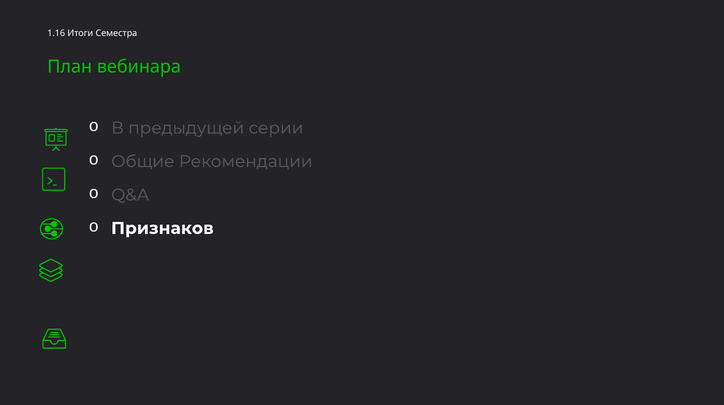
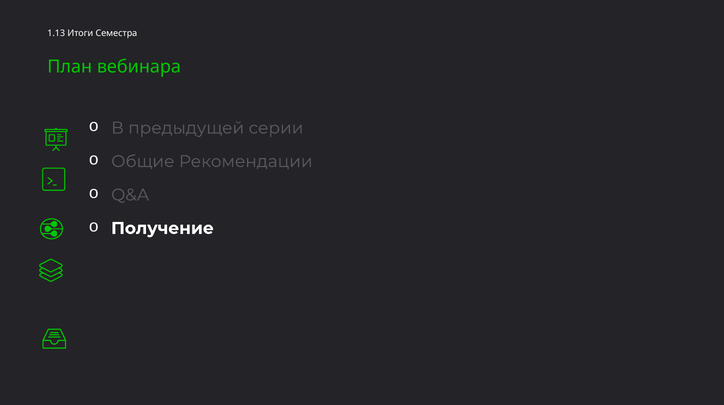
1.16: 1.16 -> 1.13
Признаков: Признаков -> Получение
